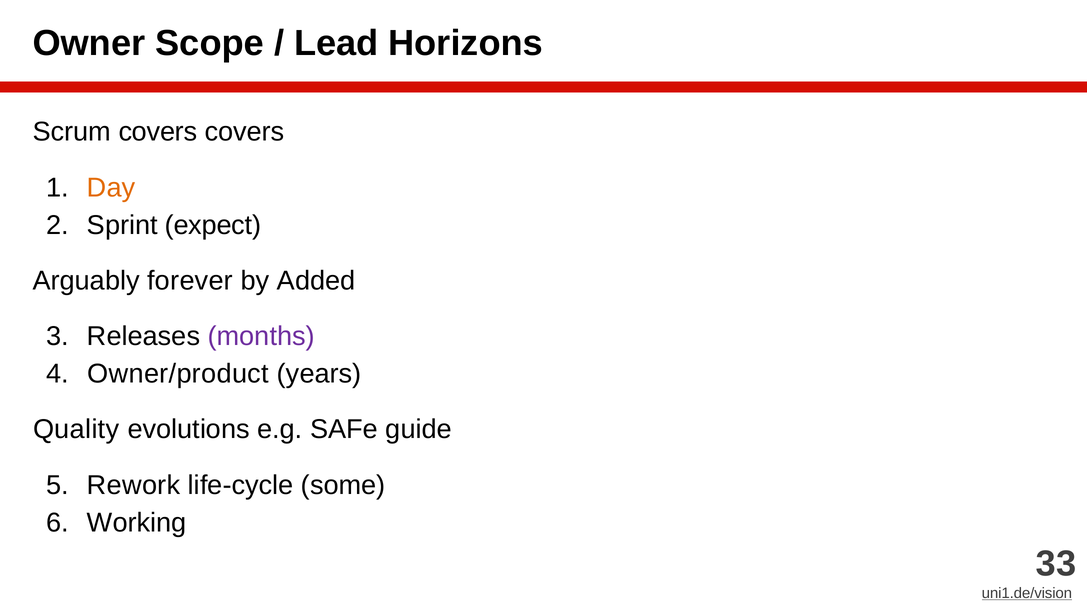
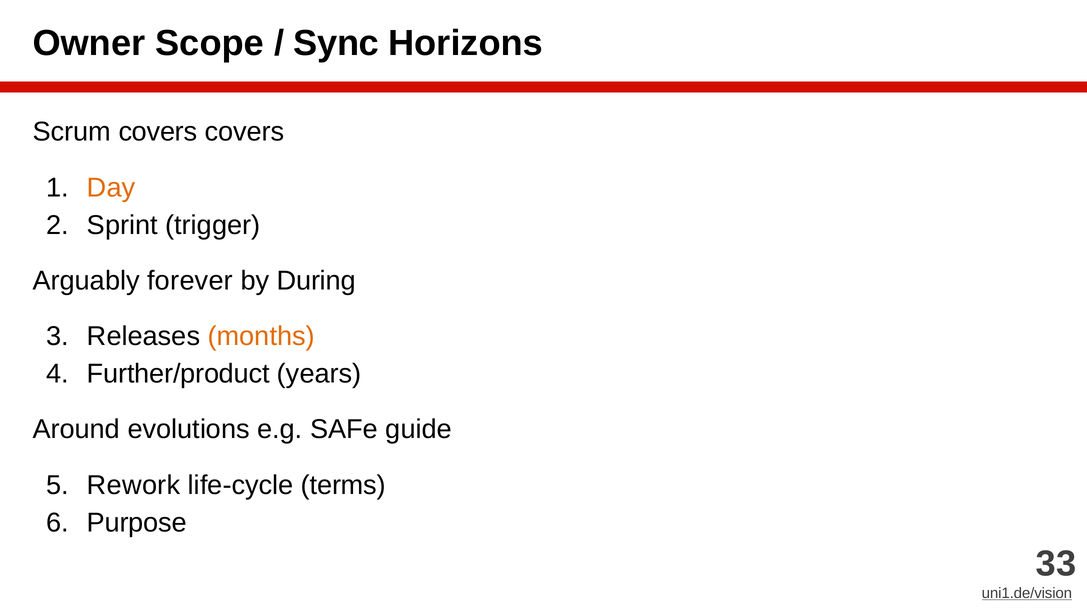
Lead: Lead -> Sync
expect: expect -> trigger
Added: Added -> During
months colour: purple -> orange
Owner/product: Owner/product -> Further/product
Quality: Quality -> Around
some: some -> terms
Working: Working -> Purpose
